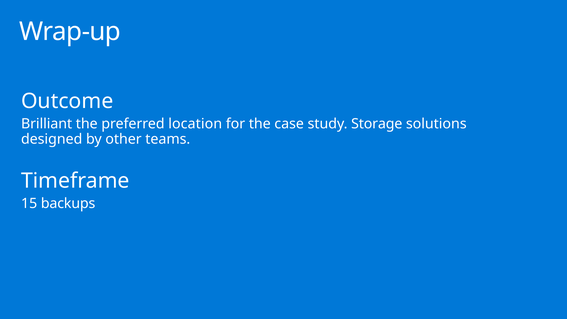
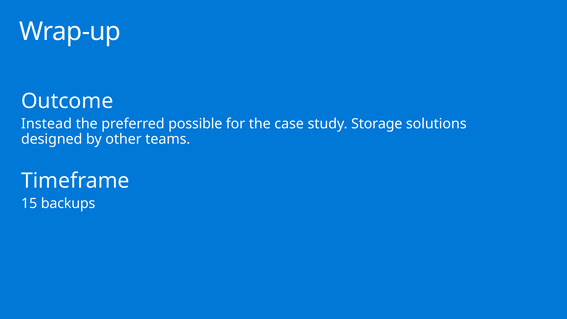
Brilliant: Brilliant -> Instead
location: location -> possible
